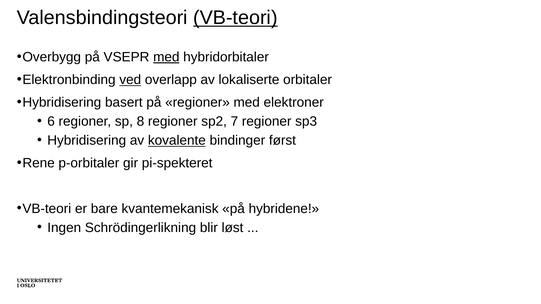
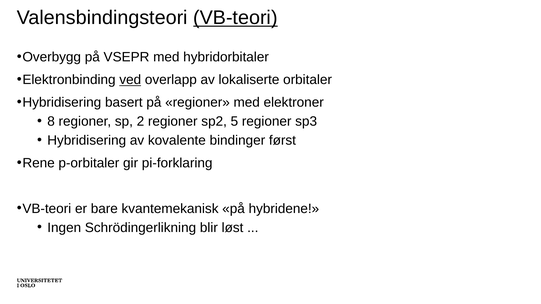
med at (166, 57) underline: present -> none
6: 6 -> 8
8: 8 -> 2
7: 7 -> 5
kovalente underline: present -> none
pi-spekteret: pi-spekteret -> pi-forklaring
